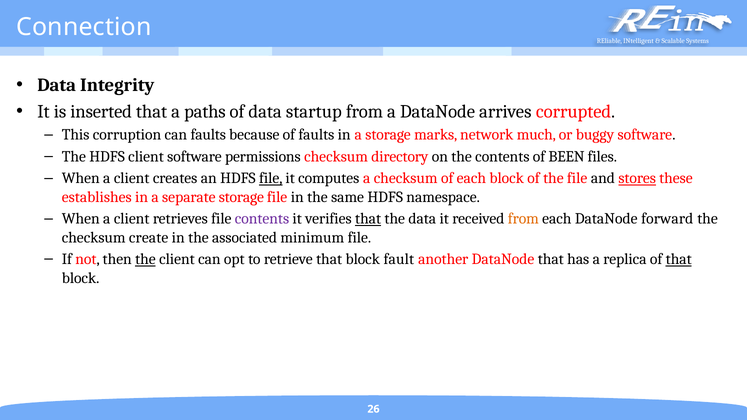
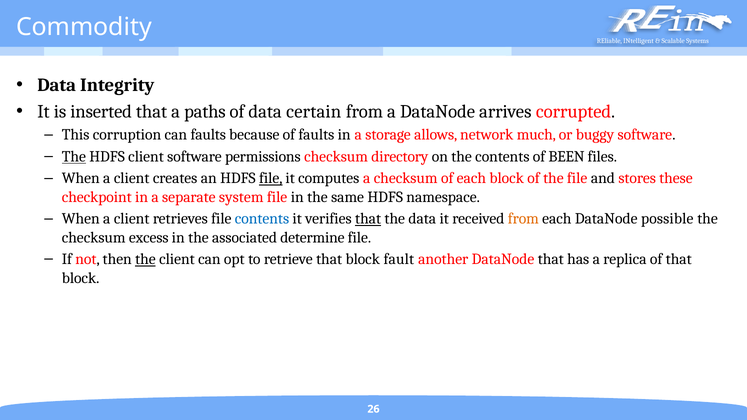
Connection: Connection -> Commodity
startup: startup -> certain
marks: marks -> allows
The at (74, 157) underline: none -> present
stores underline: present -> none
establishes: establishes -> checkpoint
separate storage: storage -> system
contents at (262, 219) colour: purple -> blue
forward: forward -> possible
create: create -> excess
minimum: minimum -> determine
that at (679, 259) underline: present -> none
